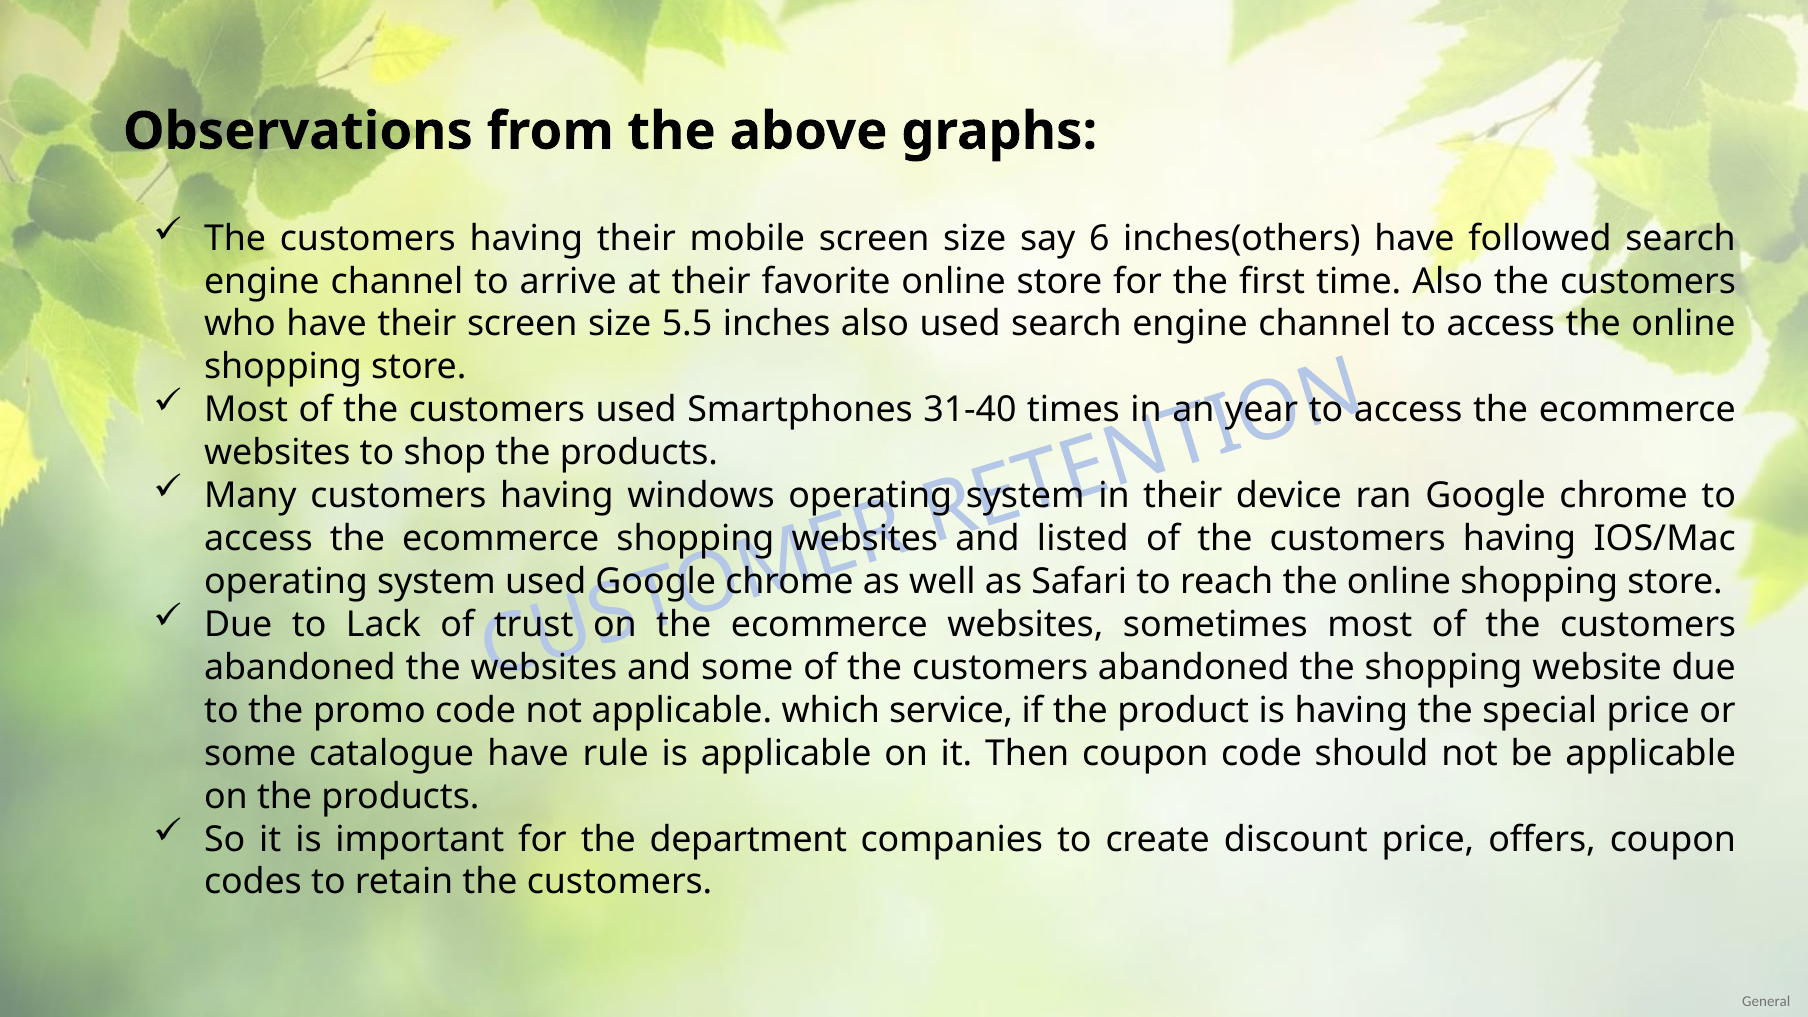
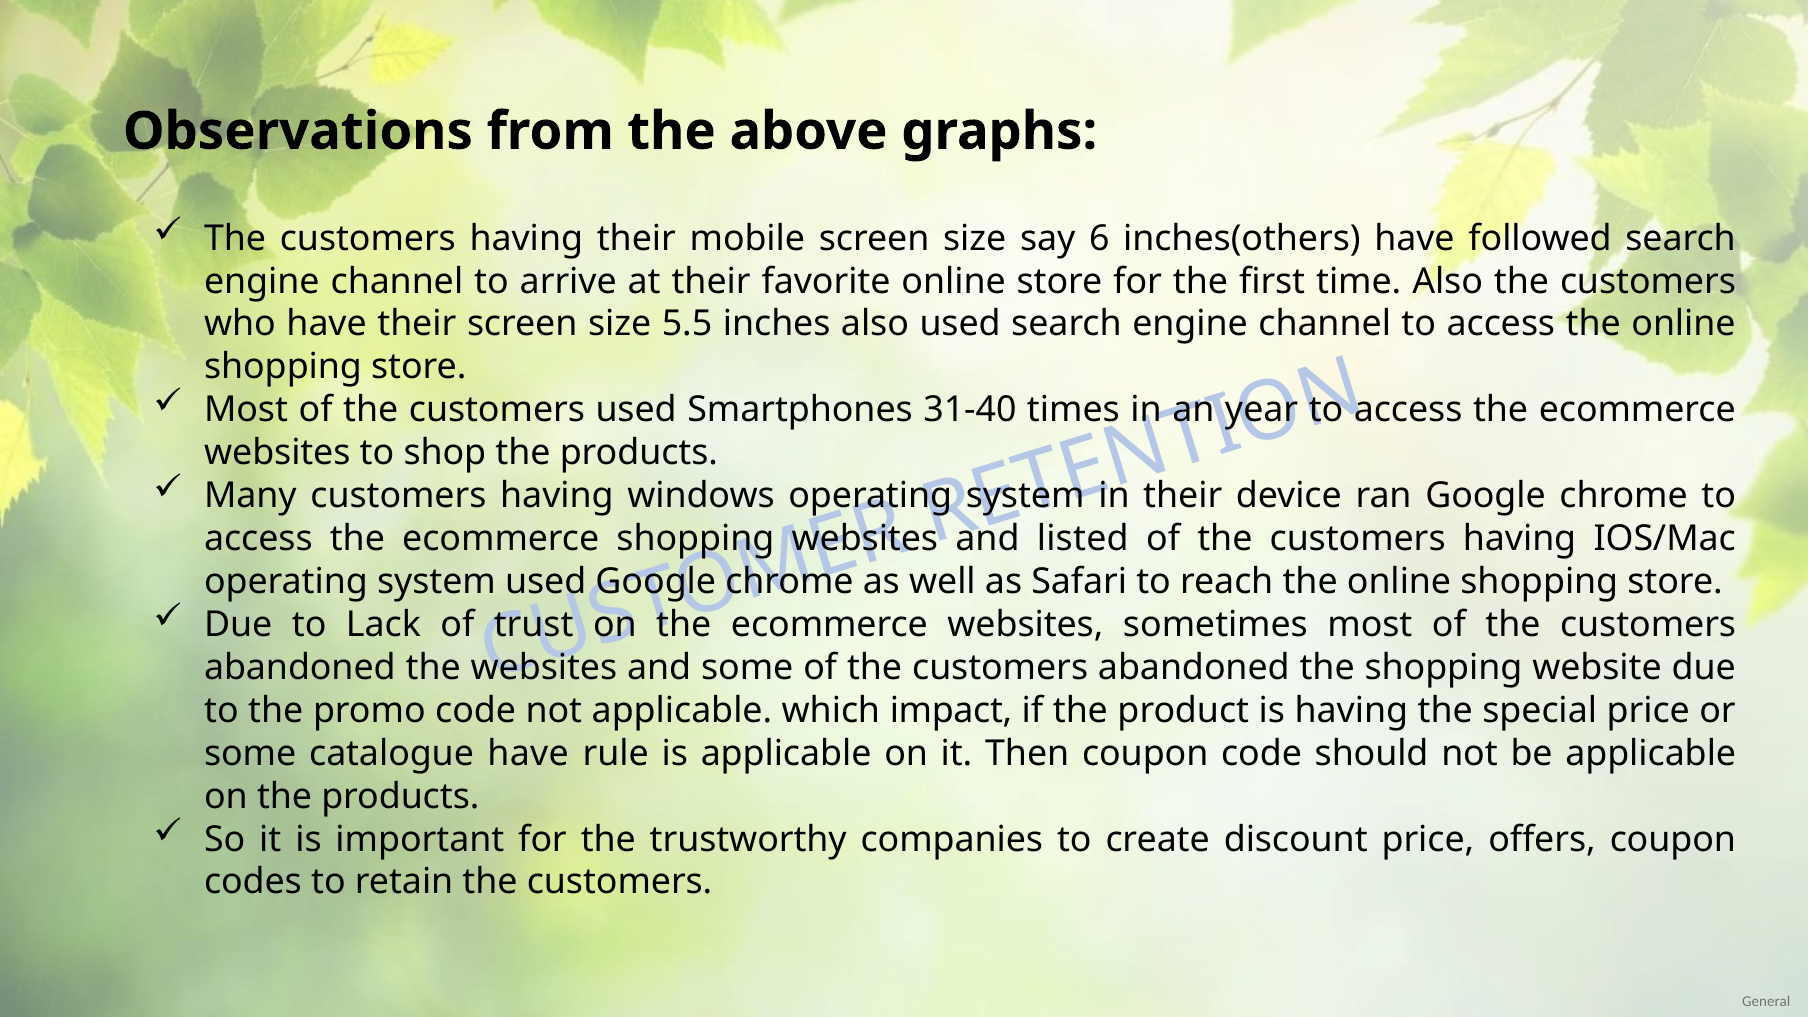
service: service -> impact
department: department -> trustworthy
